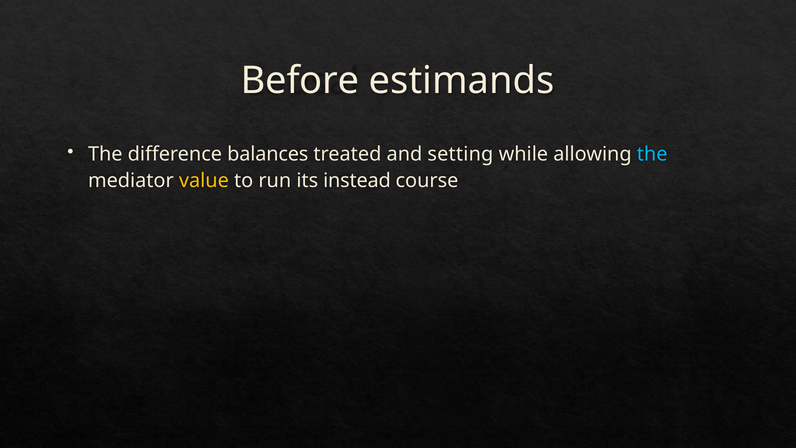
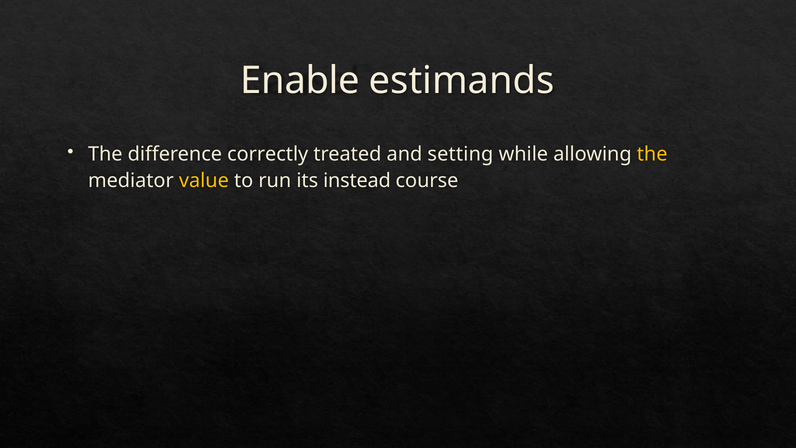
Before: Before -> Enable
balances: balances -> correctly
the at (652, 154) colour: light blue -> yellow
